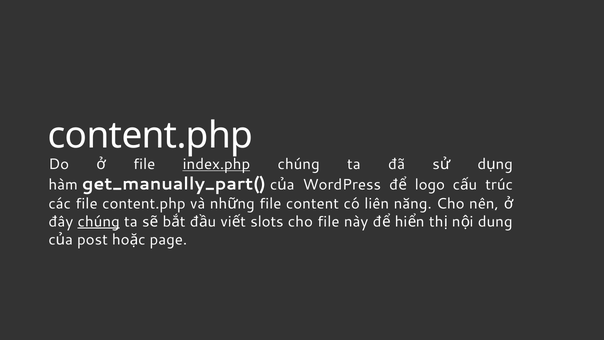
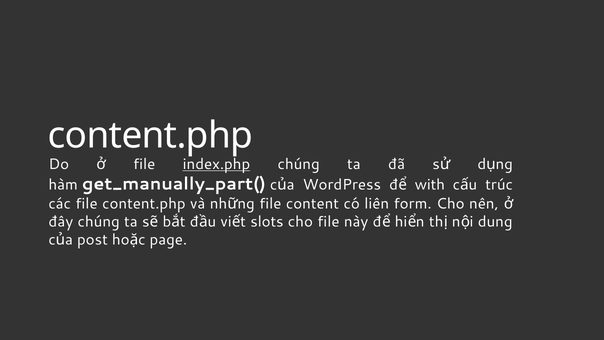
logo: logo -> with
năng: năng -> form
chúng at (99, 222) underline: present -> none
